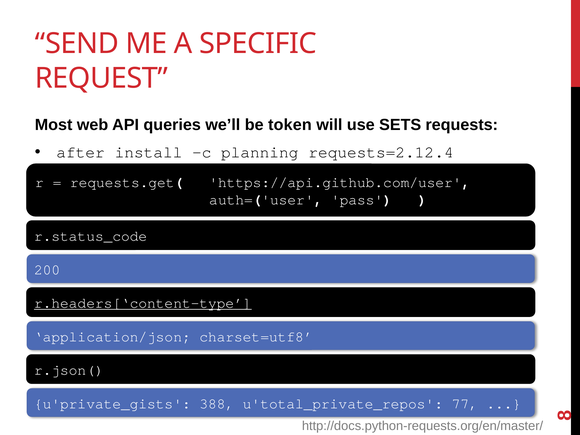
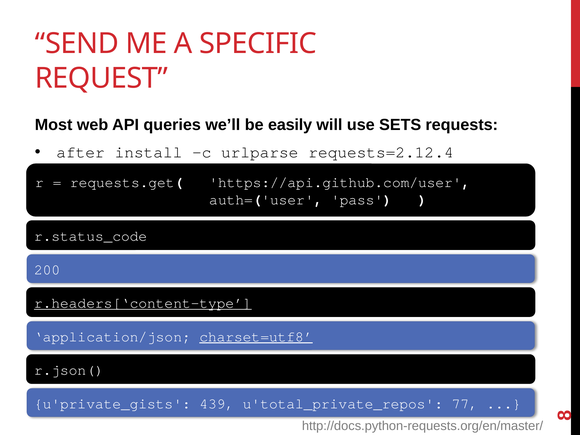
token: token -> easily
planning: planning -> urlparse
charset=utf8 underline: none -> present
388: 388 -> 439
